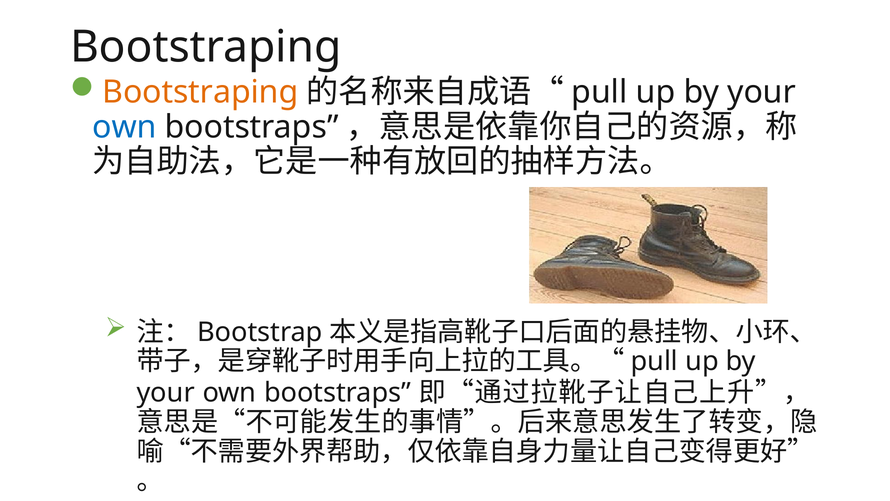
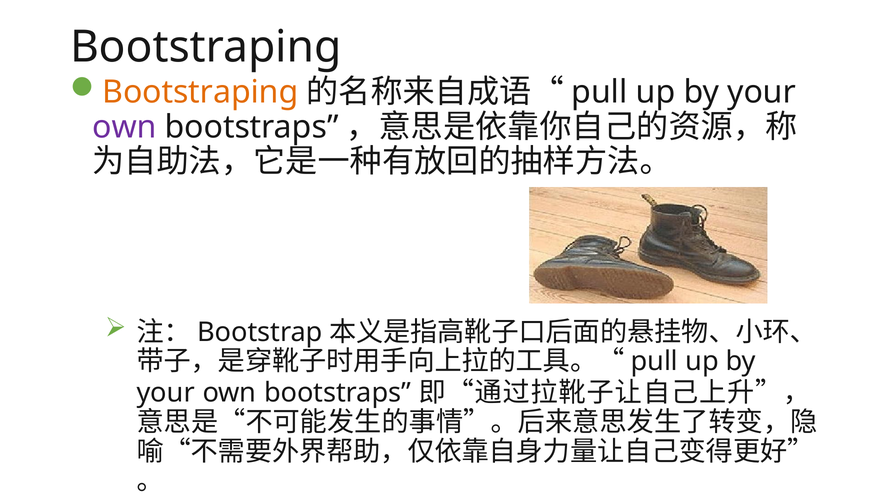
own at (124, 127) colour: blue -> purple
